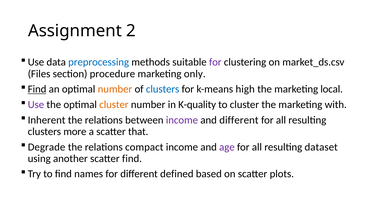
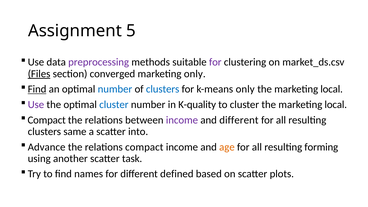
2: 2 -> 5
preprocessing colour: blue -> purple
Files underline: none -> present
procedure: procedure -> converged
number at (115, 89) colour: orange -> blue
k-means high: high -> only
cluster at (114, 105) colour: orange -> blue
cluster the marketing with: with -> local
Inherent at (47, 120): Inherent -> Compact
more: more -> same
that: that -> into
Degrade: Degrade -> Advance
age colour: purple -> orange
dataset: dataset -> forming
scatter find: find -> task
